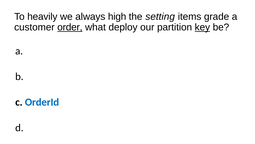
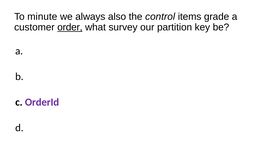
heavily: heavily -> minute
high: high -> also
setting: setting -> control
deploy: deploy -> survey
key underline: present -> none
OrderId colour: blue -> purple
